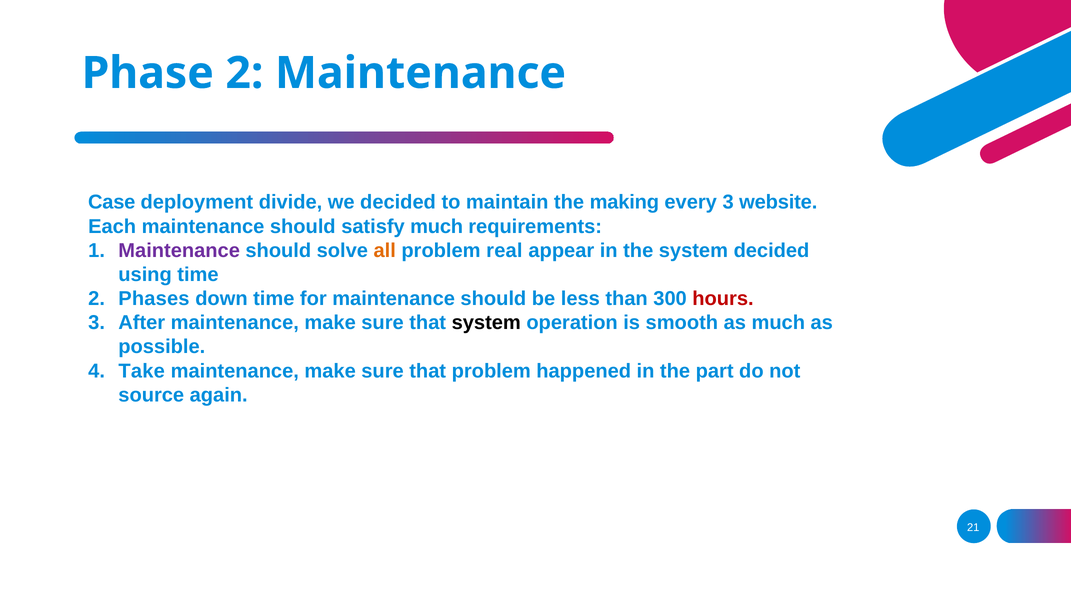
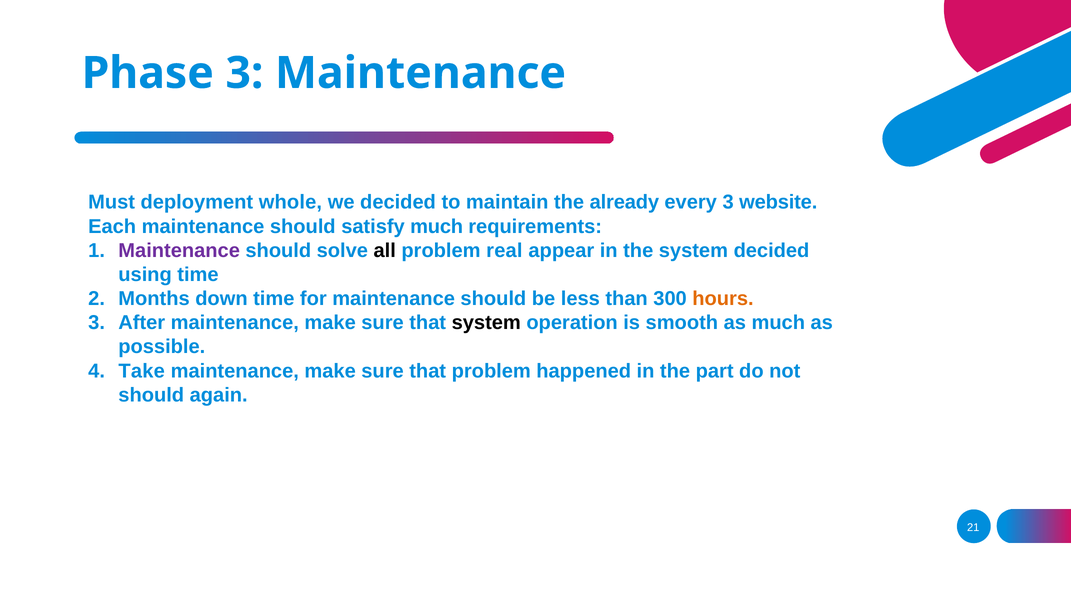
Phase 2: 2 -> 3
Case: Case -> Must
divide: divide -> whole
making: making -> already
all colour: orange -> black
Phases: Phases -> Months
hours colour: red -> orange
source at (151, 395): source -> should
